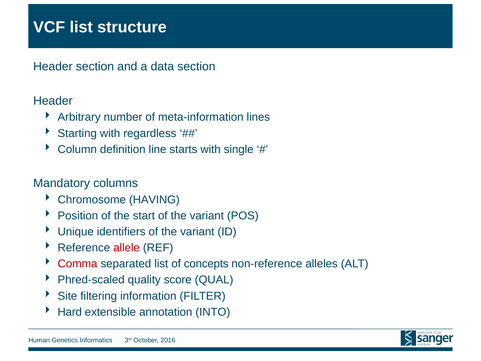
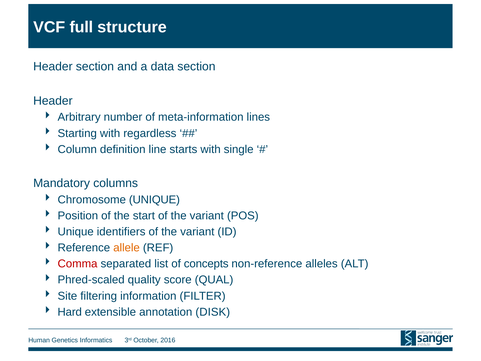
VCF list: list -> full
Chromosome HAVING: HAVING -> UNIQUE
allele colour: red -> orange
INTO: INTO -> DISK
